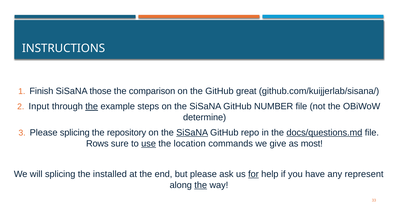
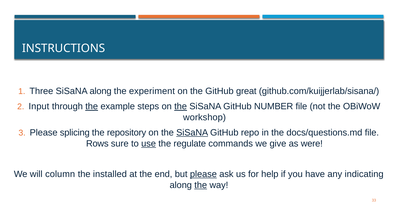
Finish: Finish -> Three
SiSaNA those: those -> along
comparison: comparison -> experiment
the at (181, 106) underline: none -> present
determine: determine -> workshop
docs/questions.md underline: present -> none
location: location -> regulate
most: most -> were
will splicing: splicing -> column
please at (203, 174) underline: none -> present
for underline: present -> none
represent: represent -> indicating
